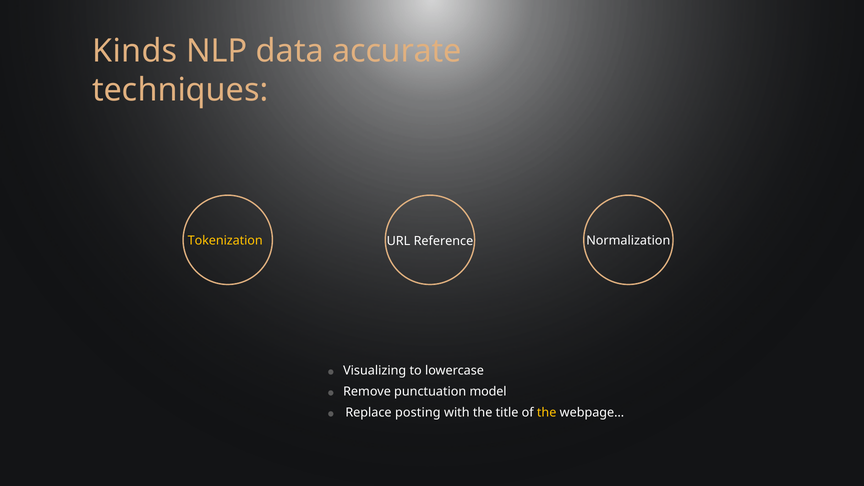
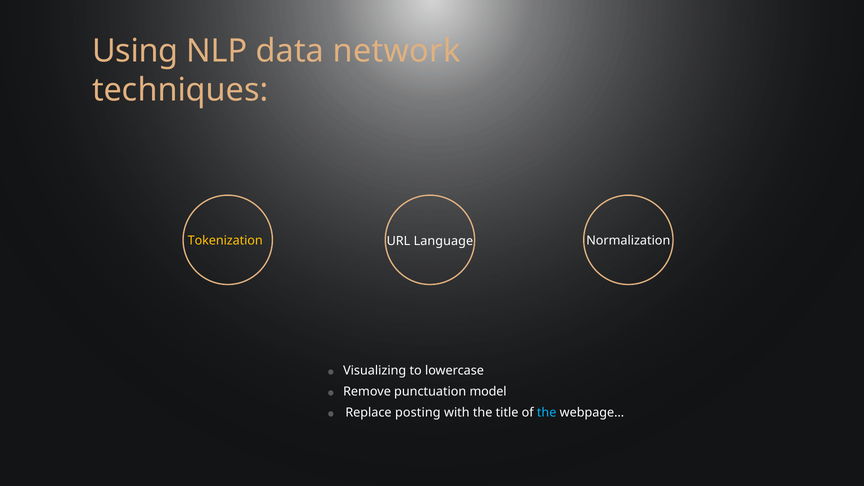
Kinds: Kinds -> Using
accurate: accurate -> network
Reference: Reference -> Language
the at (547, 412) colour: yellow -> light blue
